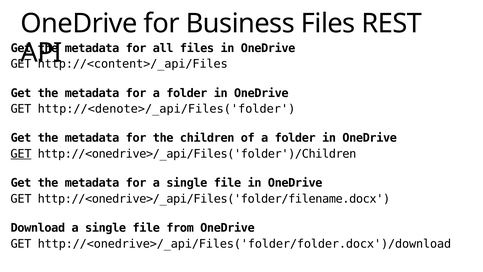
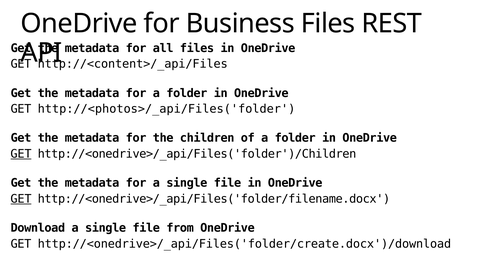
http://<denote>/_api/Files('folder: http://<denote>/_api/Files('folder -> http://<photos>/_api/Files('folder
GET at (21, 199) underline: none -> present
http://<onedrive>/_api/Files('folder/folder.docx')/download: http://<onedrive>/_api/Files('folder/folder.docx')/download -> http://<onedrive>/_api/Files('folder/create.docx')/download
